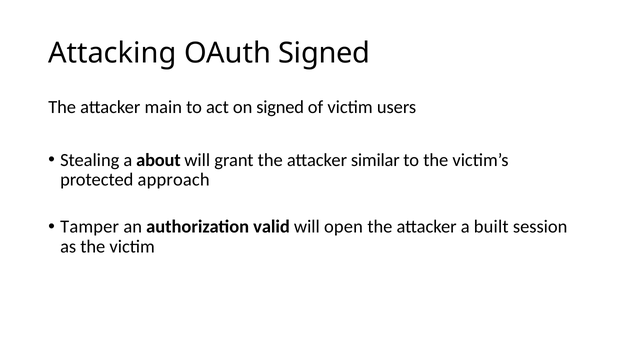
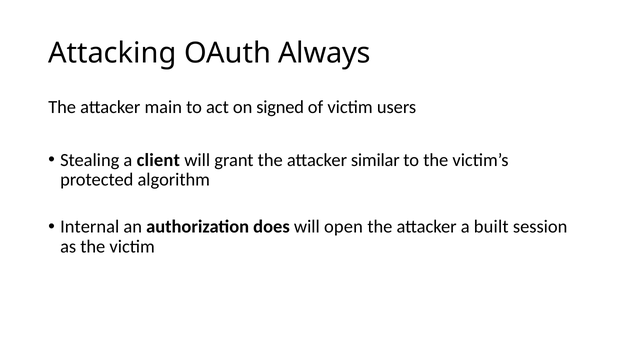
OAuth Signed: Signed -> Always
about: about -> client
approach: approach -> algorithm
Tamper: Tamper -> Internal
valid: valid -> does
